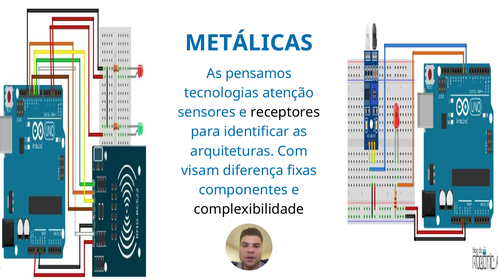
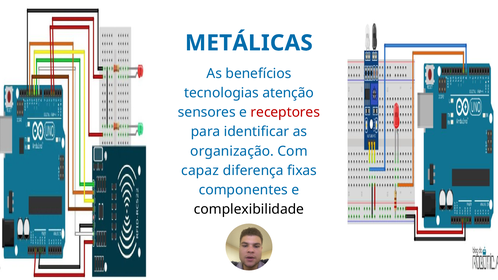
pensamos: pensamos -> benefícios
receptores colour: black -> red
arquiteturas: arquiteturas -> organização
visam: visam -> capaz
